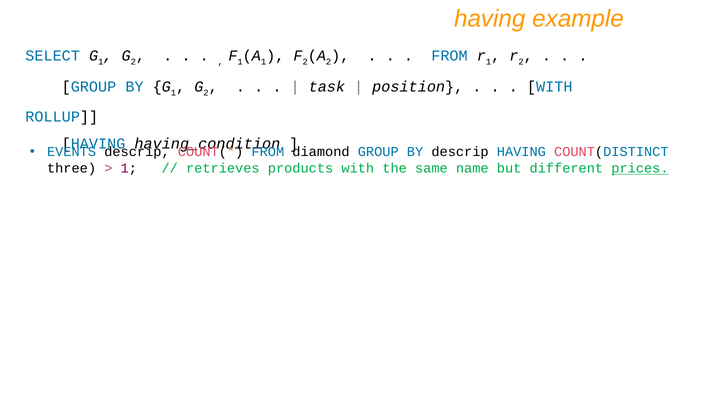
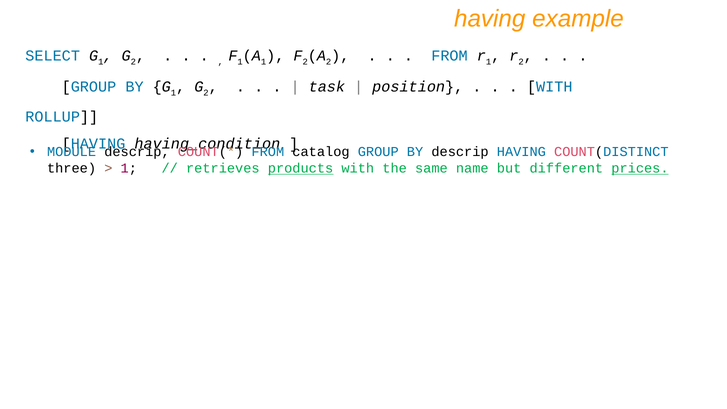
EVENTS: EVENTS -> MODULE
diamond: diamond -> catalog
products underline: none -> present
